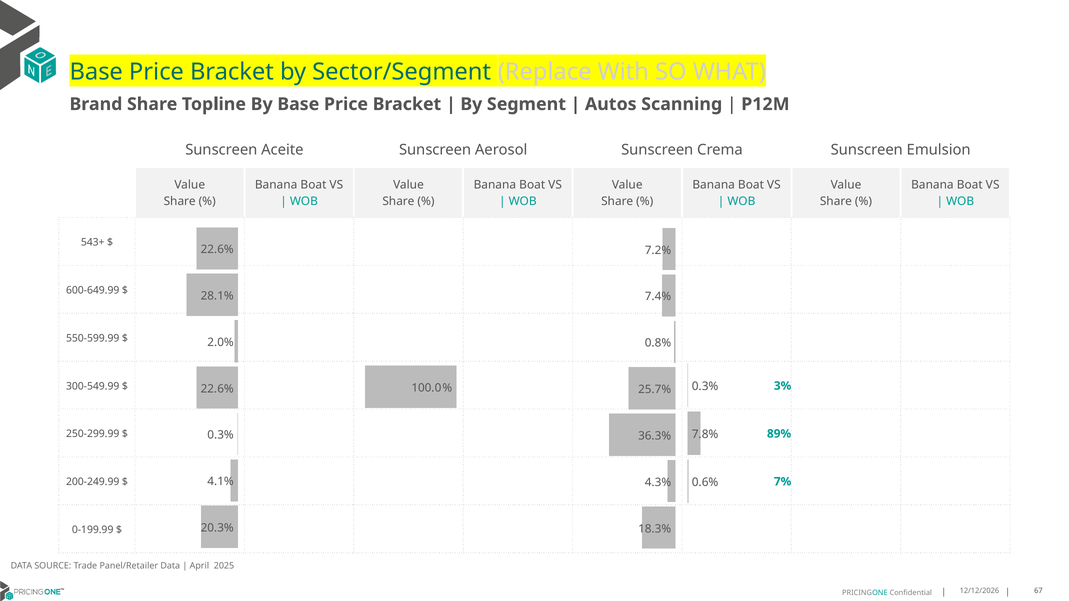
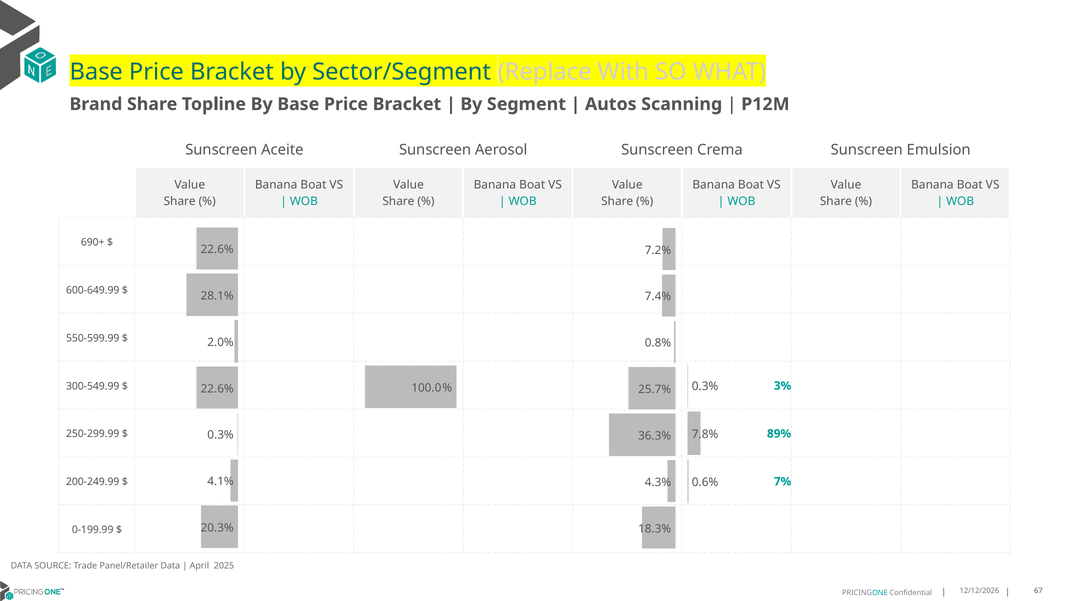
543+: 543+ -> 690+
